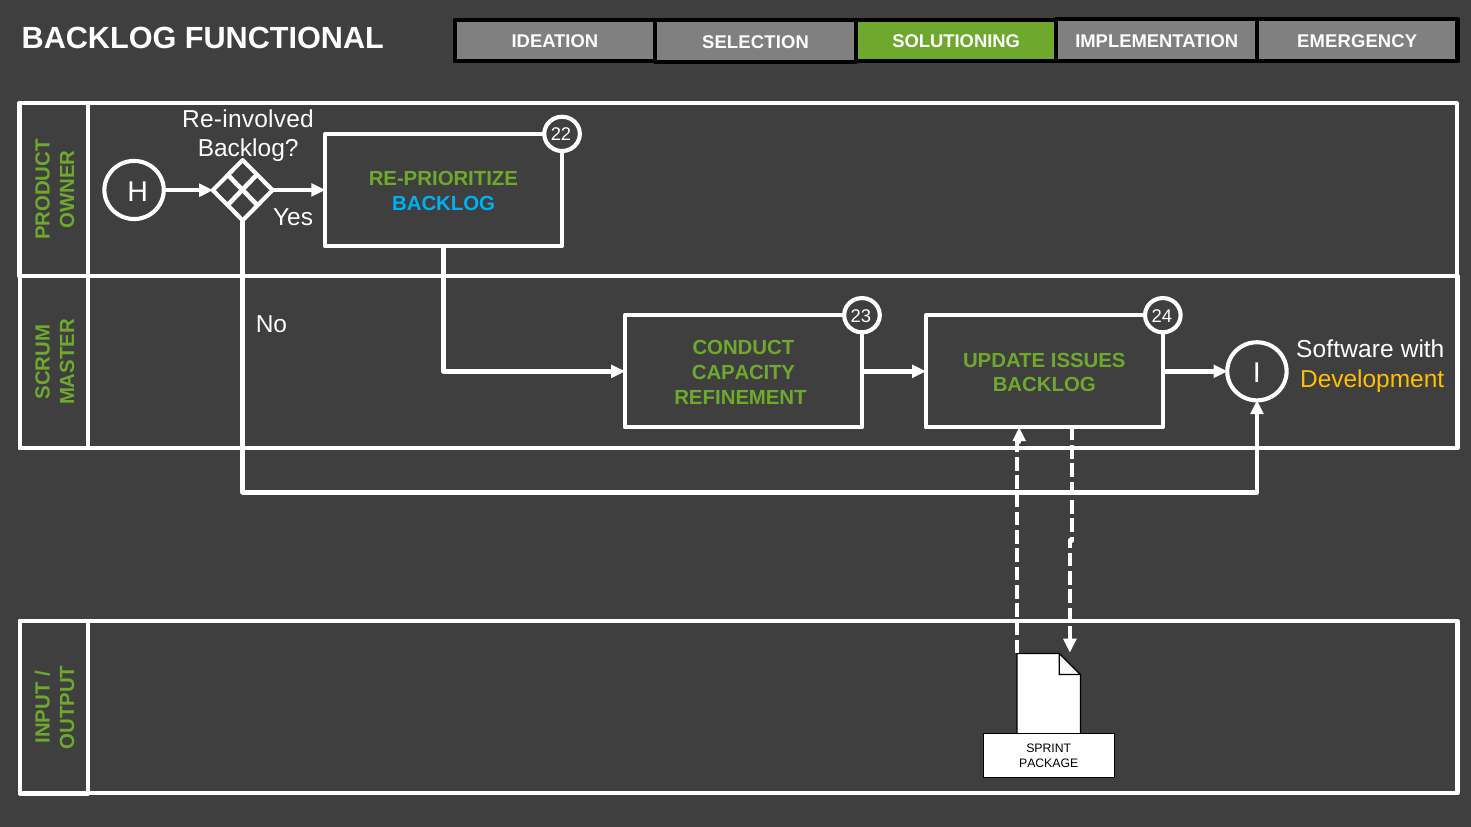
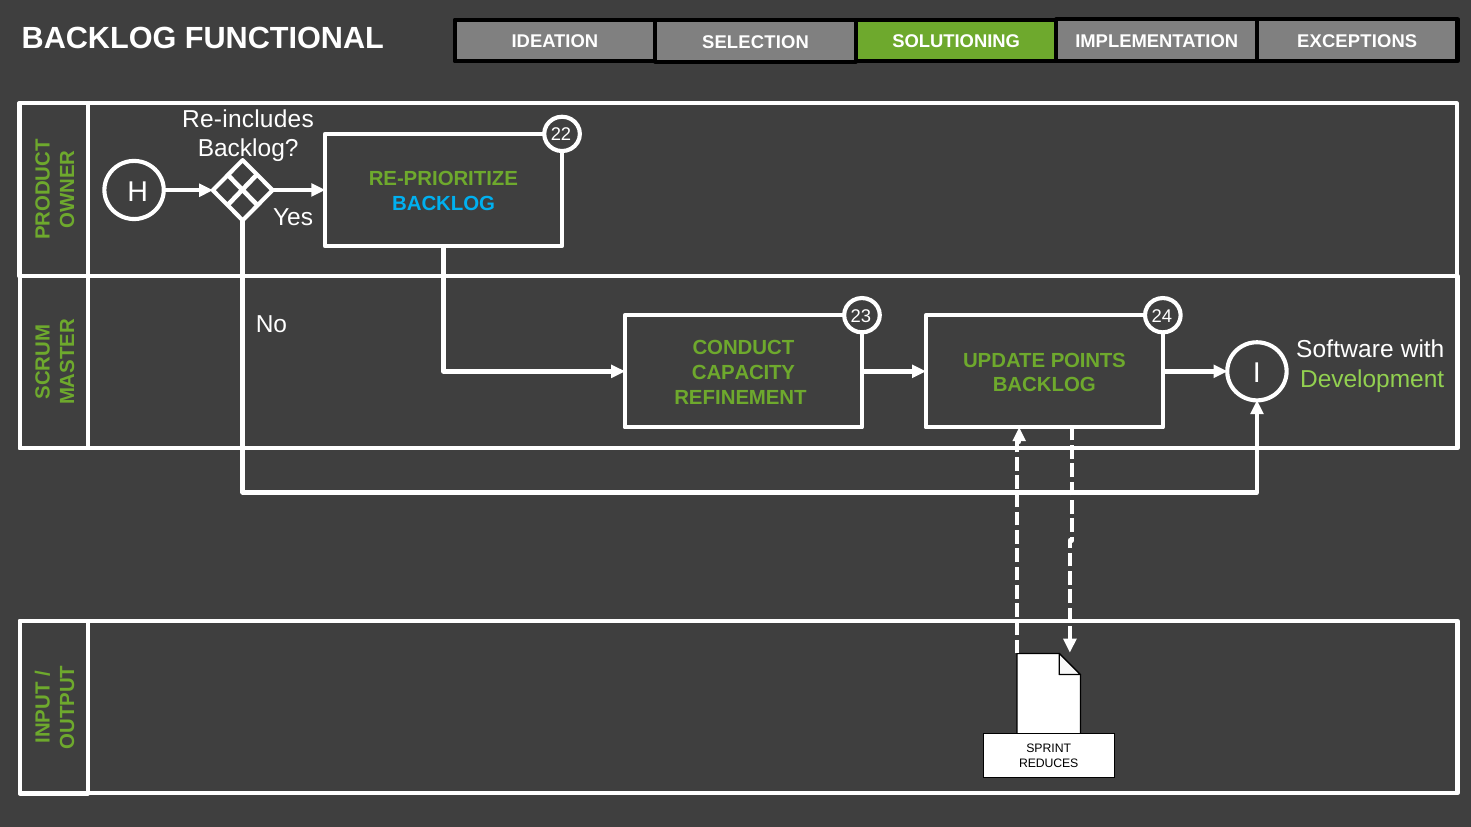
EMERGENCY: EMERGENCY -> EXCEPTIONS
Re-involved: Re-involved -> Re-includes
ISSUES: ISSUES -> POINTS
Development colour: yellow -> light green
PACKAGE: PACKAGE -> REDUCES
